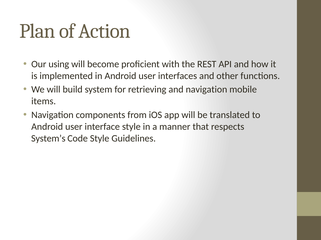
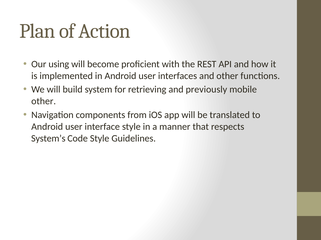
and navigation: navigation -> previously
items at (44, 102): items -> other
